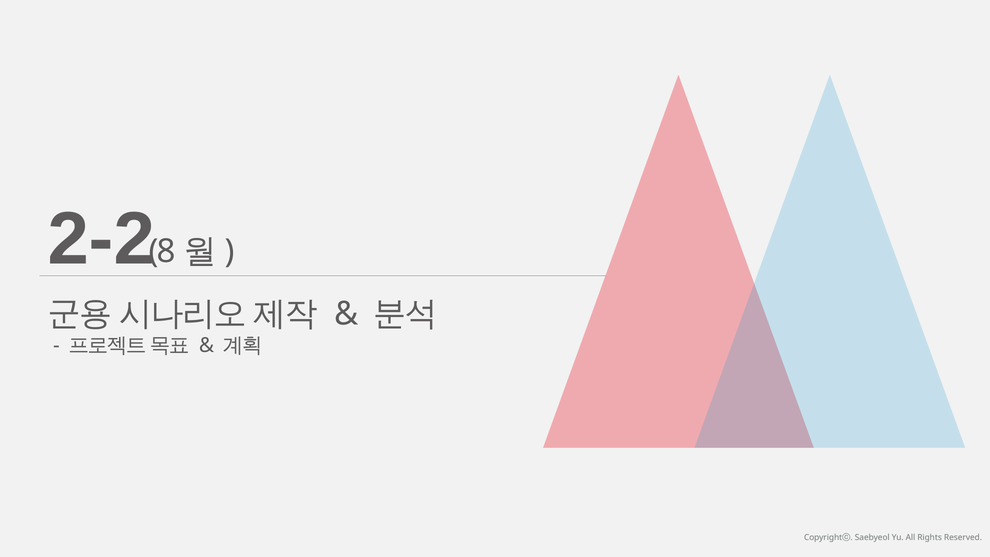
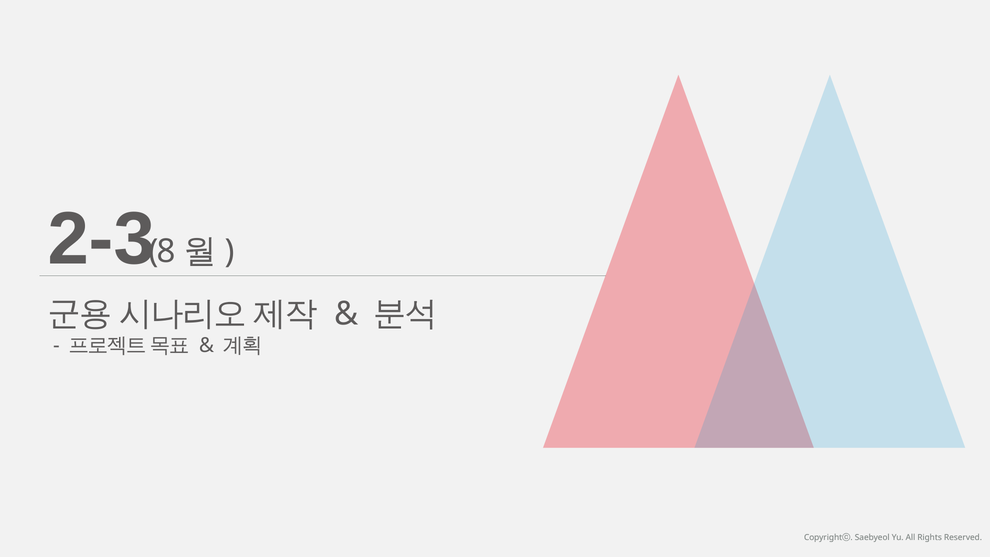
2-2: 2-2 -> 2-3
